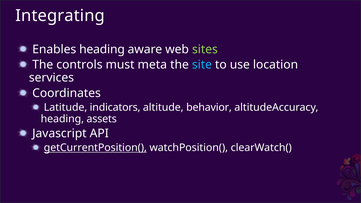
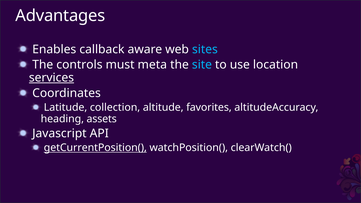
Integrating: Integrating -> Advantages
Enables heading: heading -> callback
sites colour: light green -> light blue
services underline: none -> present
indicators: indicators -> collection
behavior: behavior -> favorites
